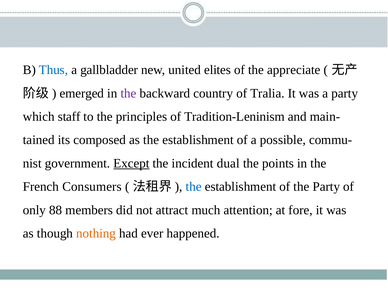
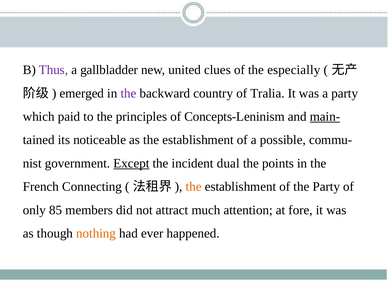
Thus colour: blue -> purple
elites: elites -> clues
appreciate: appreciate -> especially
staff: staff -> paid
Tradition-Leninism: Tradition-Leninism -> Concepts-Leninism
main- underline: none -> present
composed: composed -> noticeable
Consumers: Consumers -> Connecting
the at (194, 187) colour: blue -> orange
88: 88 -> 85
